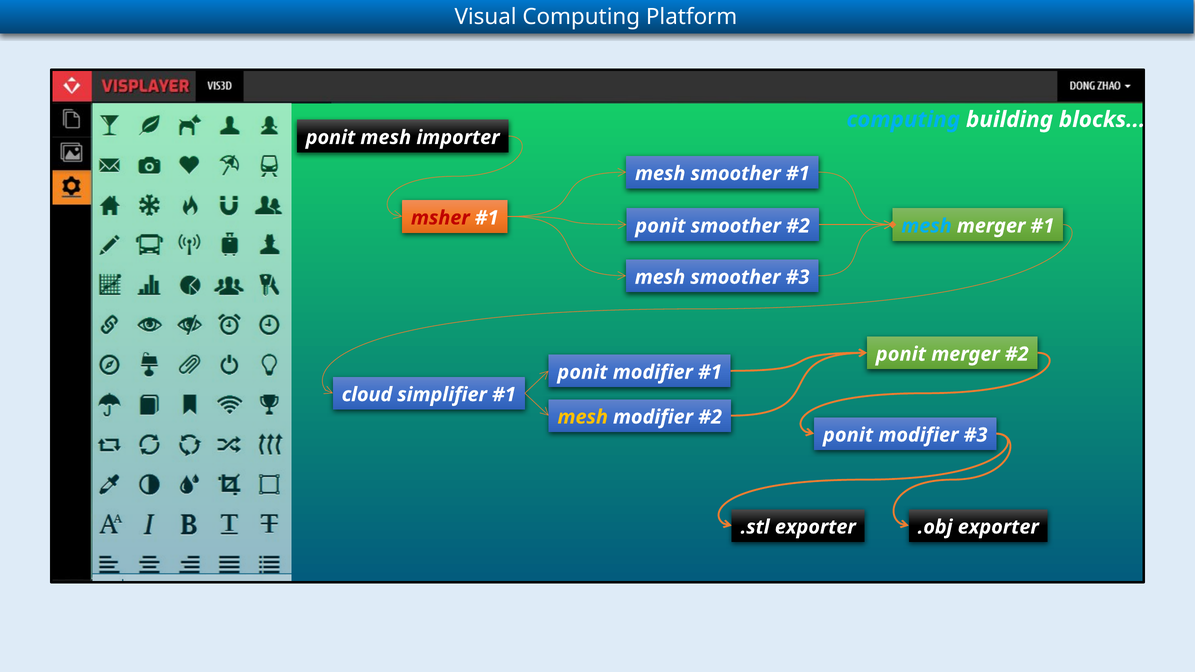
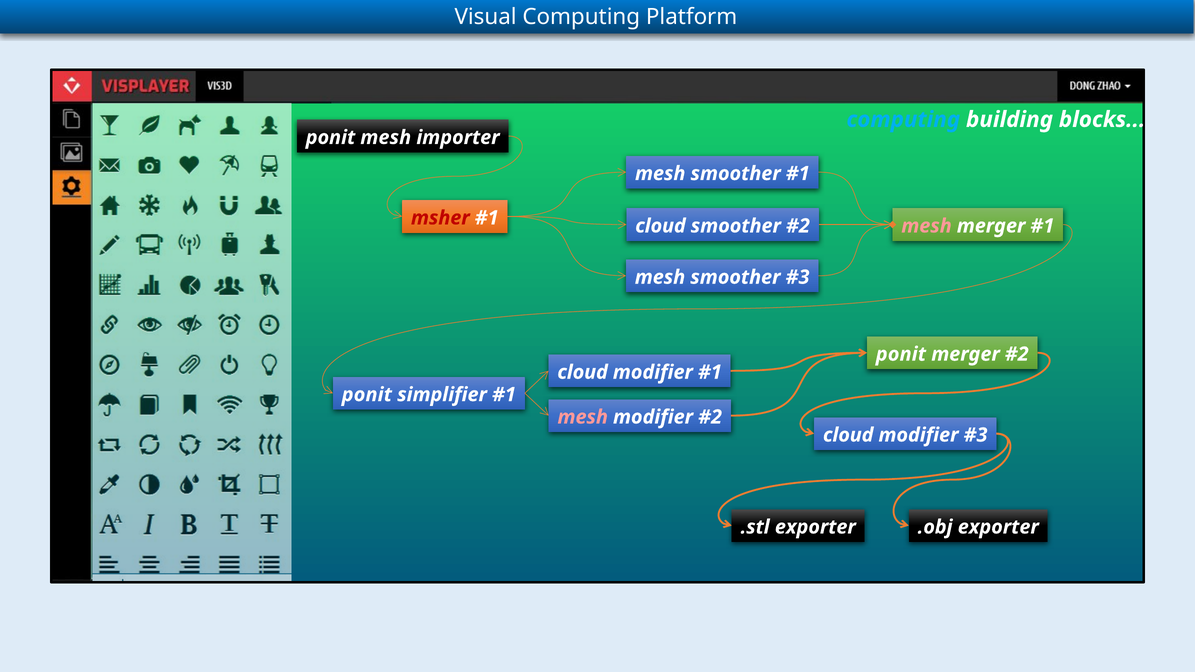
ponit at (660, 226): ponit -> cloud
mesh at (927, 226) colour: light blue -> pink
ponit at (582, 372): ponit -> cloud
cloud at (367, 395): cloud -> ponit
mesh at (583, 417) colour: yellow -> pink
ponit at (848, 435): ponit -> cloud
